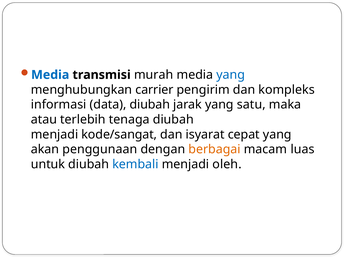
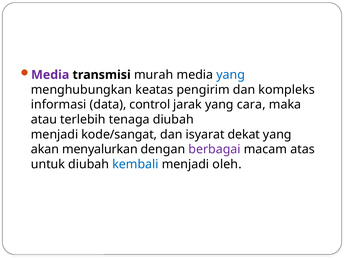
Media at (50, 75) colour: blue -> purple
carrier: carrier -> keatas
data diubah: diubah -> control
satu: satu -> cara
cepat: cepat -> dekat
penggunaan: penggunaan -> menyalurkan
berbagai colour: orange -> purple
luas: luas -> atas
